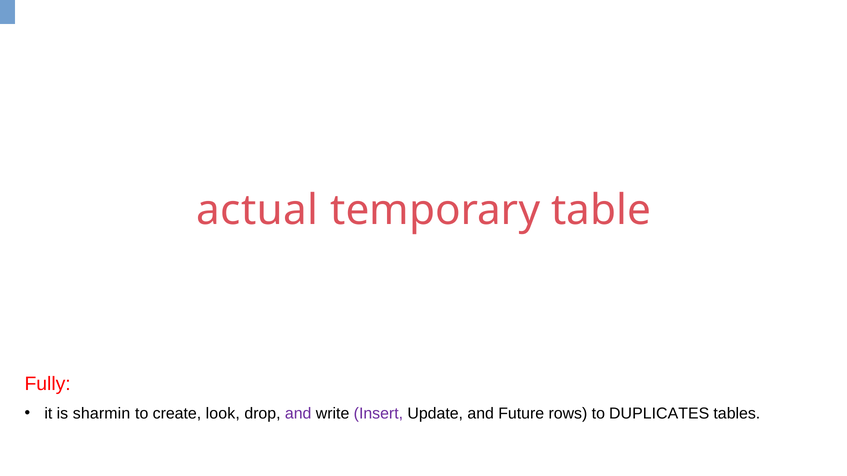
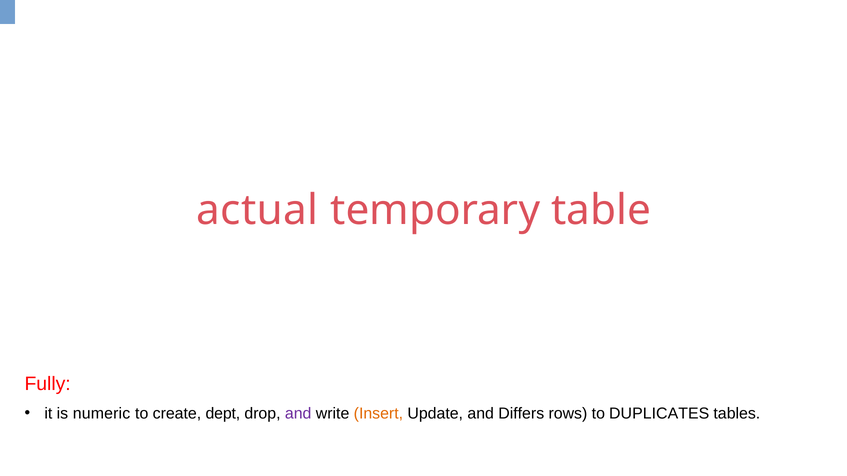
sharmin: sharmin -> numeric
look: look -> dept
Insert colour: purple -> orange
Future: Future -> Differs
